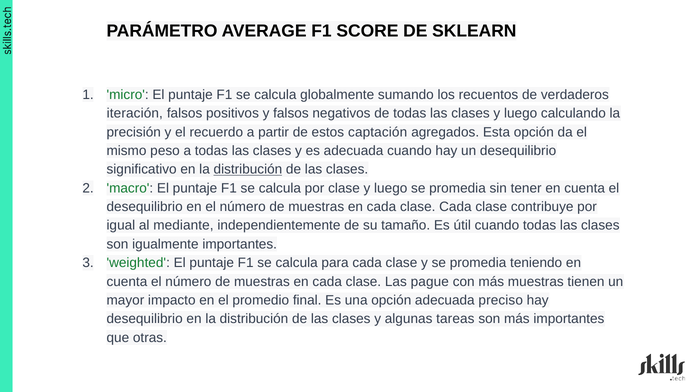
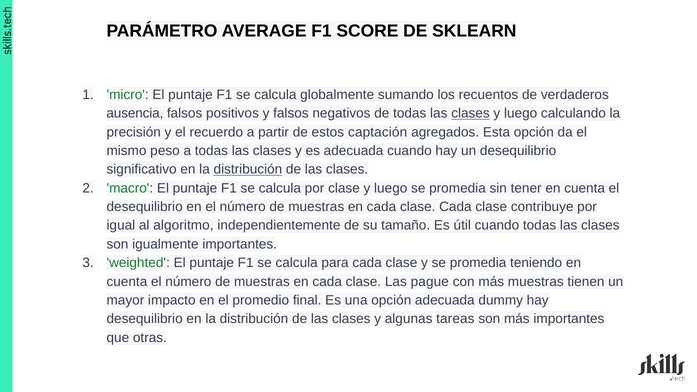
iteración: iteración -> ausencia
clases at (470, 113) underline: none -> present
mediante: mediante -> algoritmo
preciso: preciso -> dummy
